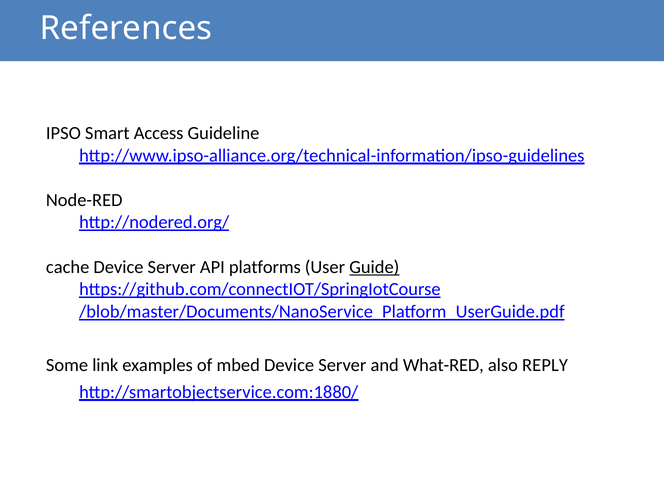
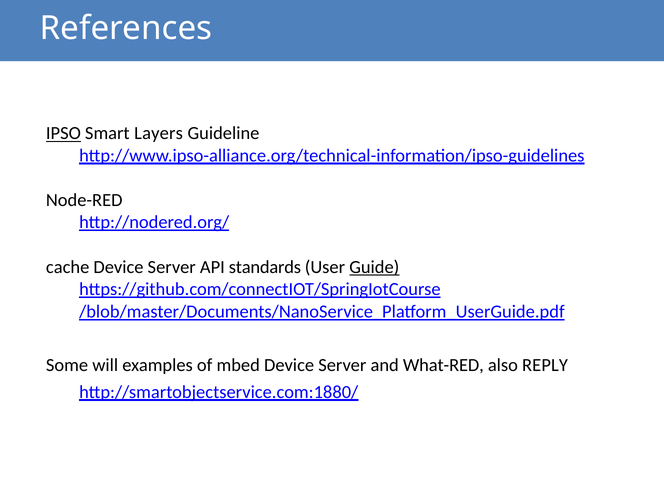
IPSO underline: none -> present
Access: Access -> Layers
platforms: platforms -> standards
link: link -> will
